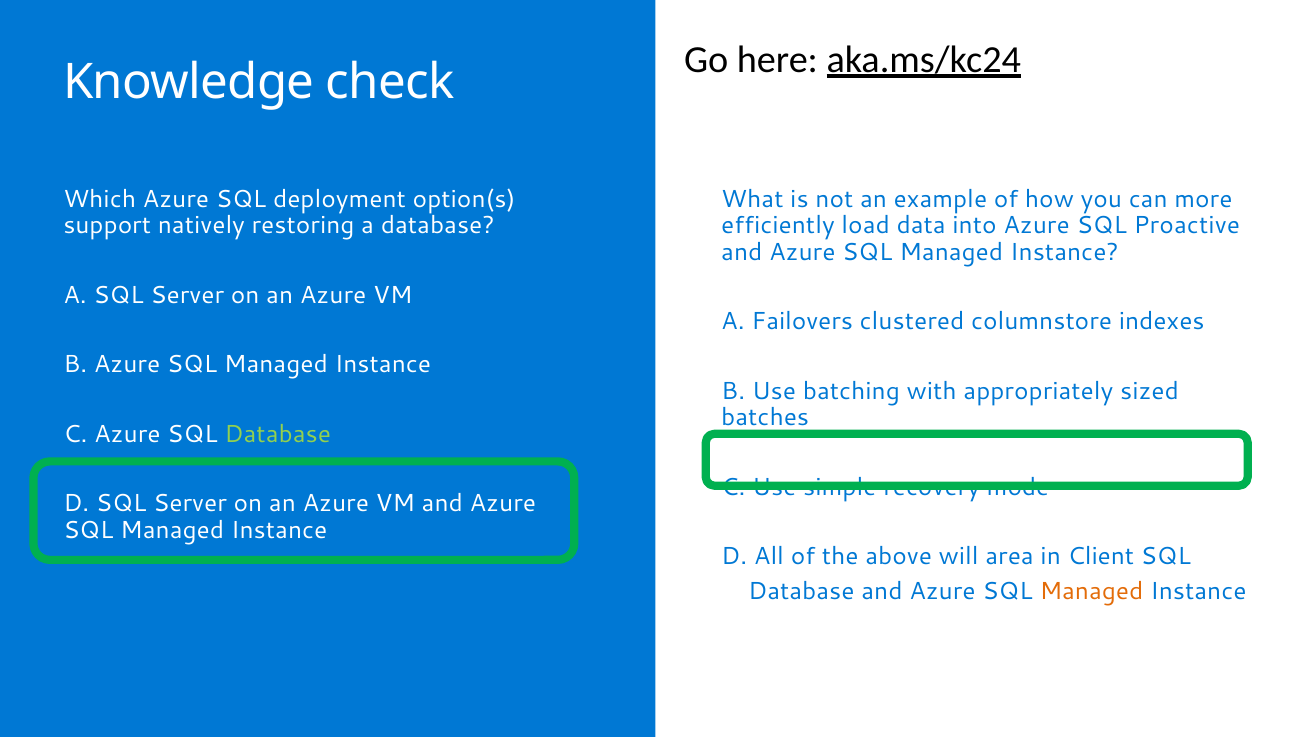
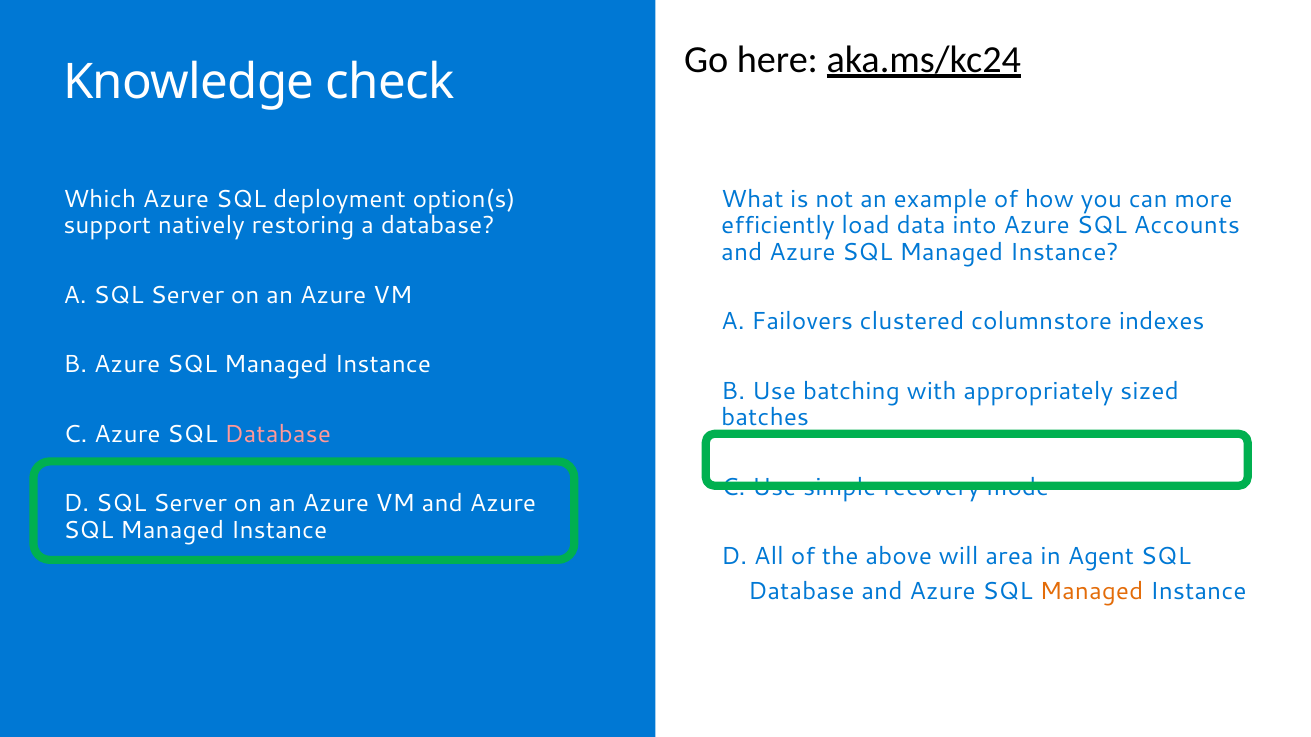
Proactive: Proactive -> Accounts
Database at (278, 434) colour: light green -> pink
Client: Client -> Agent
